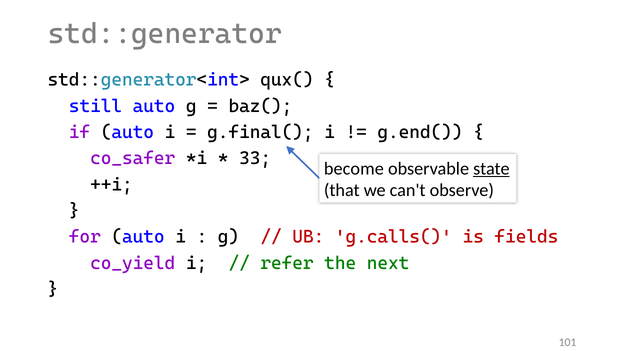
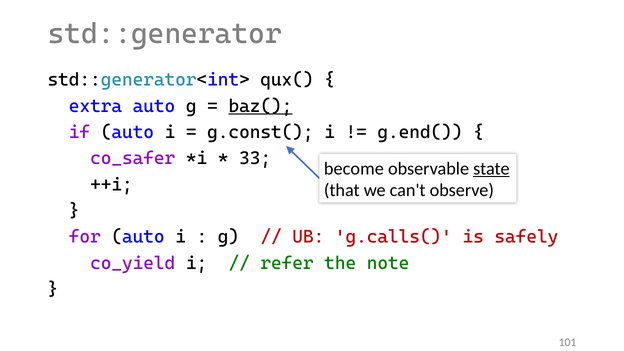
still: still -> extra
baz( underline: none -> present
g.final(: g.final( -> g.const(
fields: fields -> safely
next: next -> note
